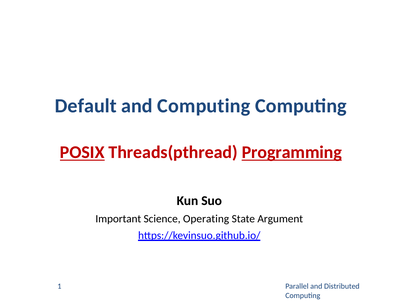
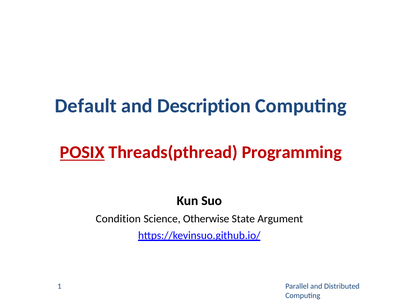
and Computing: Computing -> Description
Programming underline: present -> none
Important: Important -> Condition
Operating: Operating -> Otherwise
